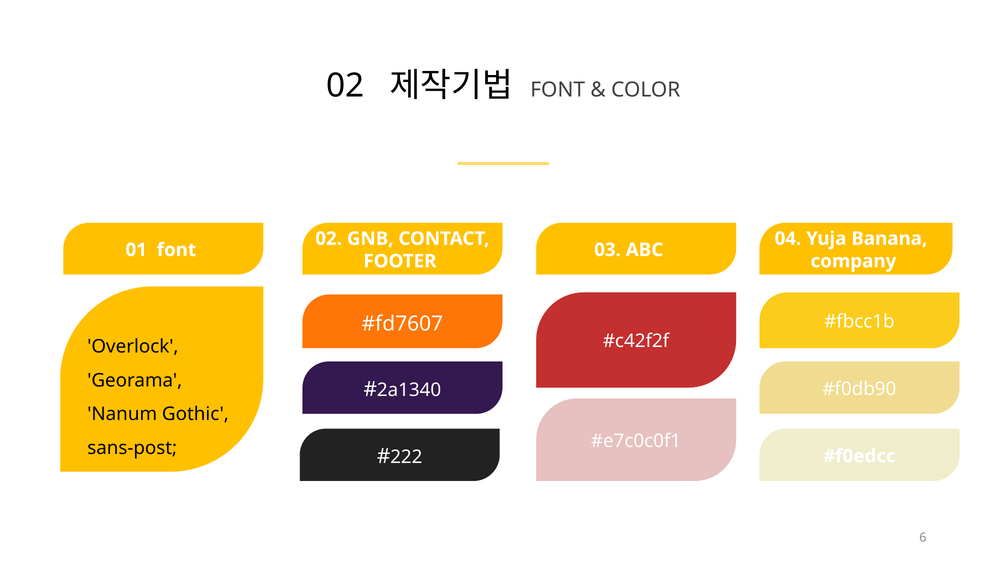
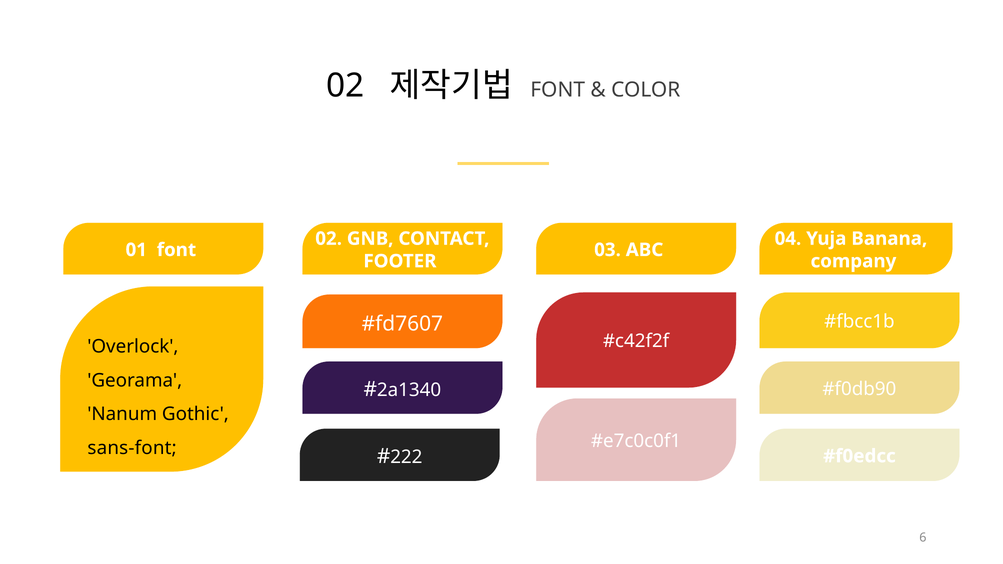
sans-post: sans-post -> sans-font
